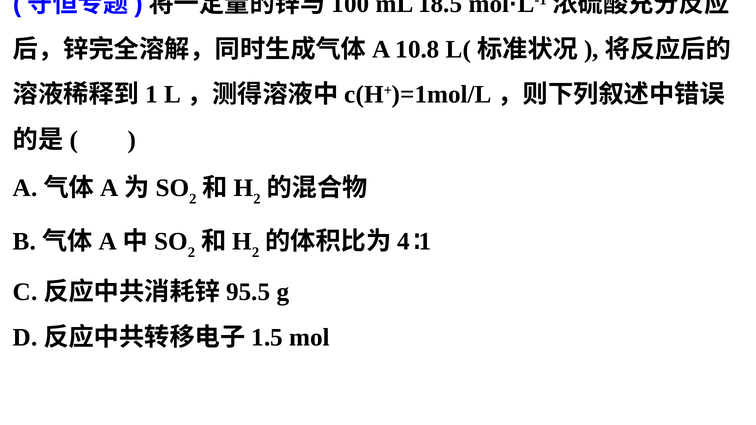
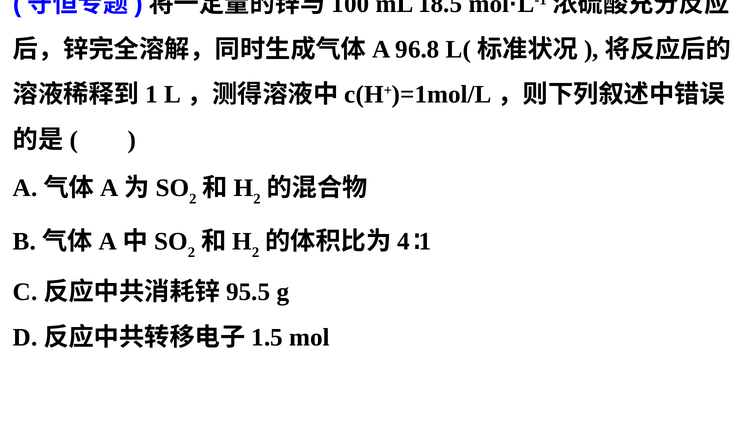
10.8: 10.8 -> 96.8
